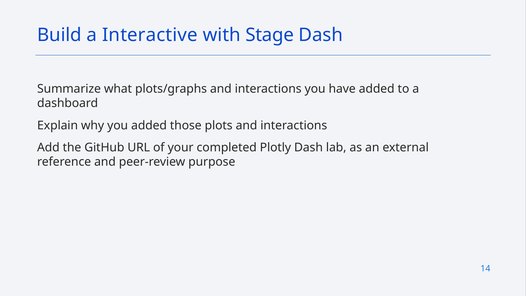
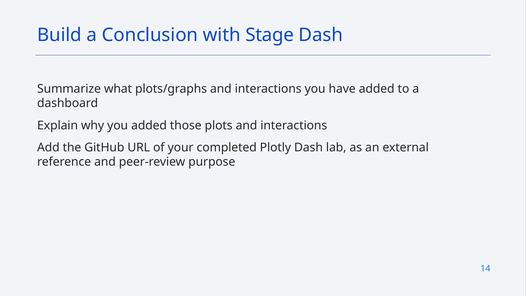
Interactive: Interactive -> Conclusion
